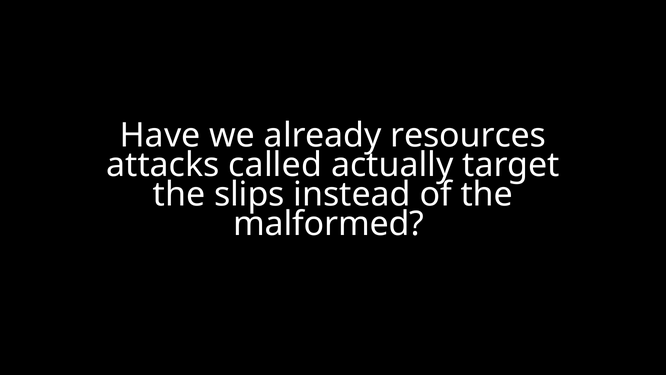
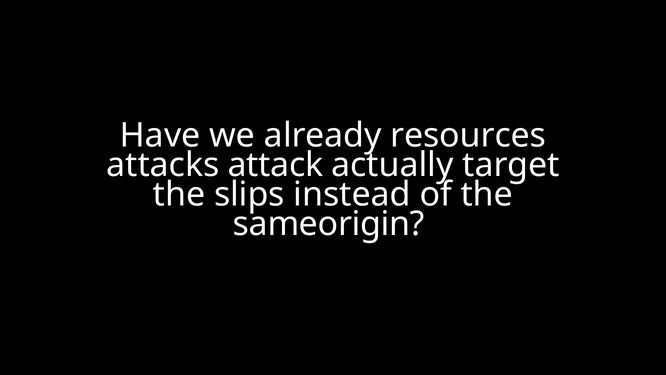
called: called -> attack
malformed: malformed -> sameorigin
